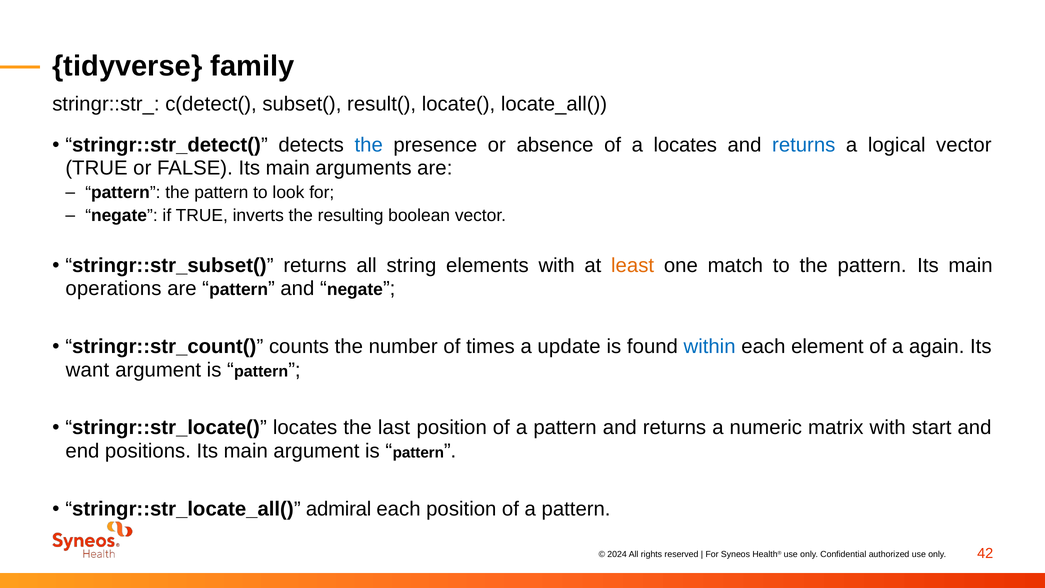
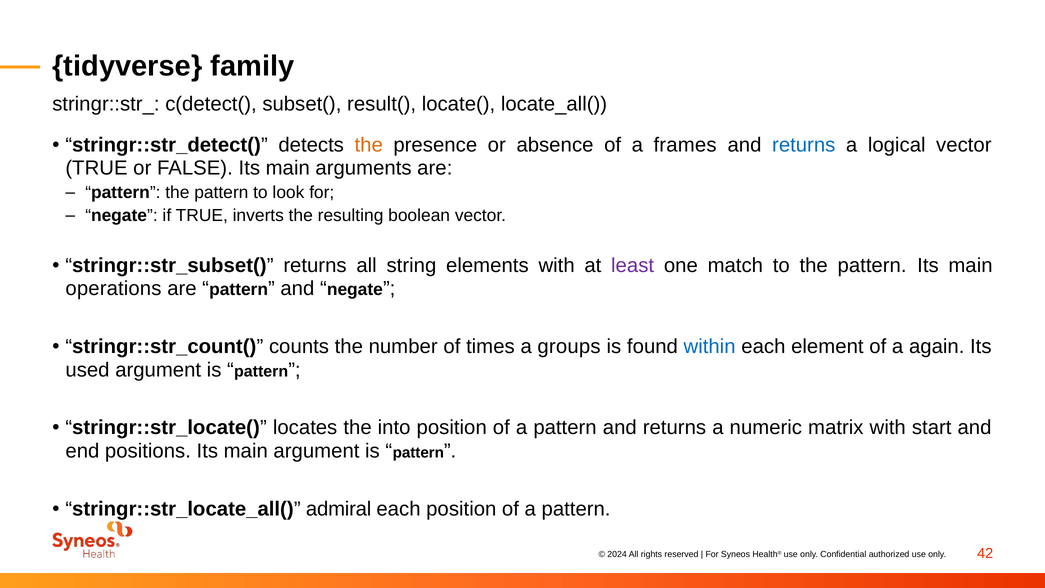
the at (369, 145) colour: blue -> orange
a locates: locates -> frames
least colour: orange -> purple
update: update -> groups
want: want -> used
last: last -> into
